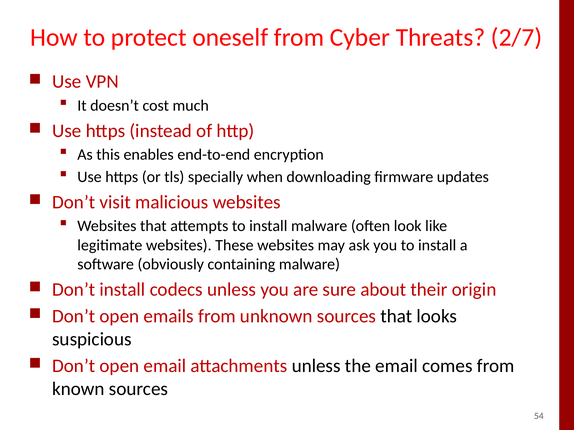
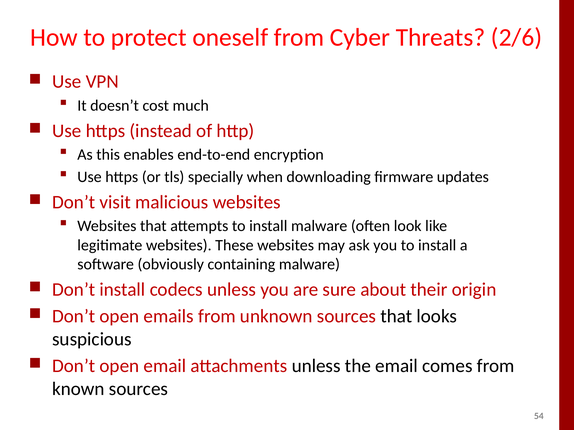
2/7: 2/7 -> 2/6
